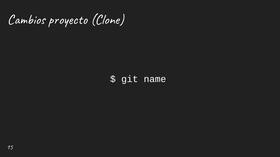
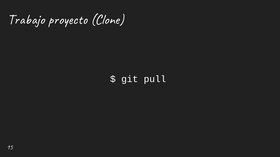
Cambios: Cambios -> Trabajo
name: name -> pull
